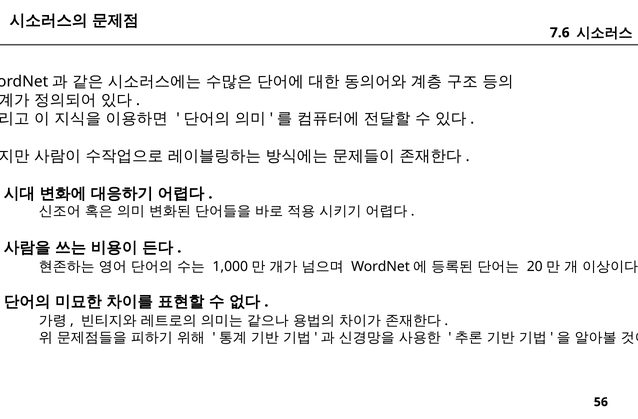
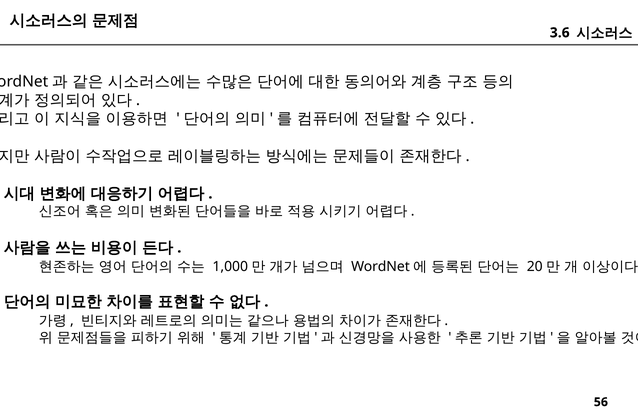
7.6: 7.6 -> 3.6
